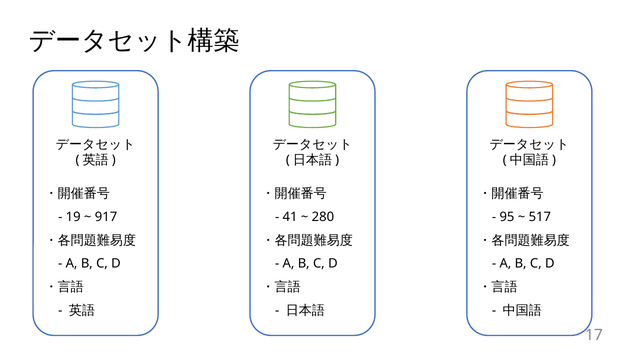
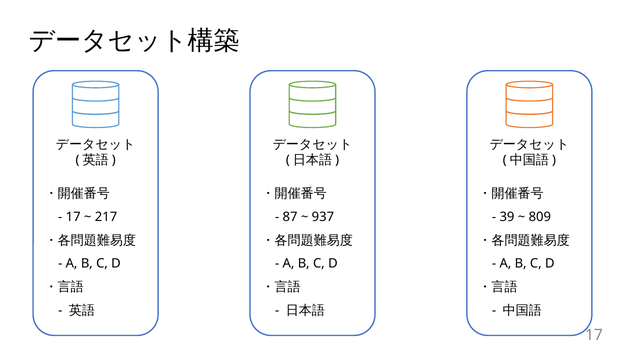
19 at (73, 217): 19 -> 17
917: 917 -> 217
41: 41 -> 87
280: 280 -> 937
95: 95 -> 39
517: 517 -> 809
